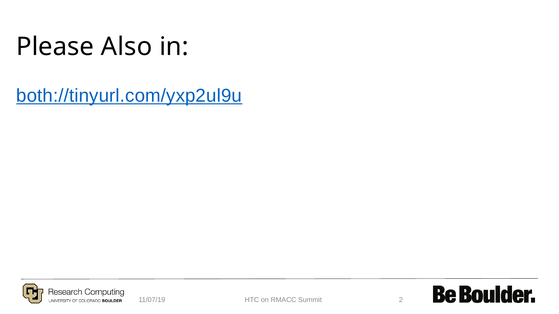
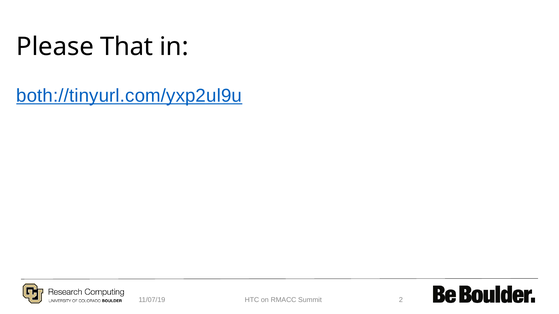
Also: Also -> That
